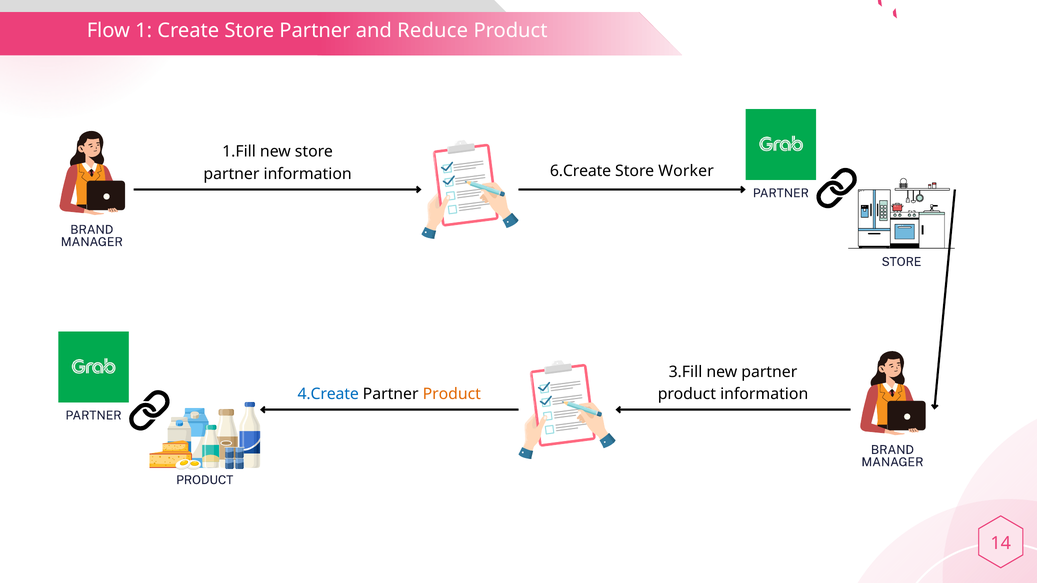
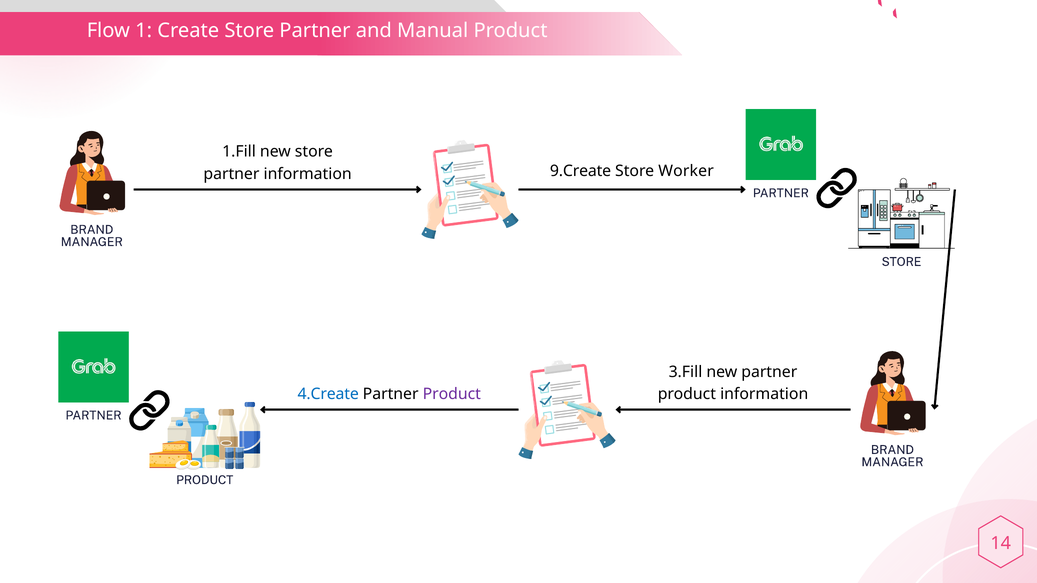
Reduce: Reduce -> Manual
6.Create: 6.Create -> 9.Create
Product at (452, 394) colour: orange -> purple
